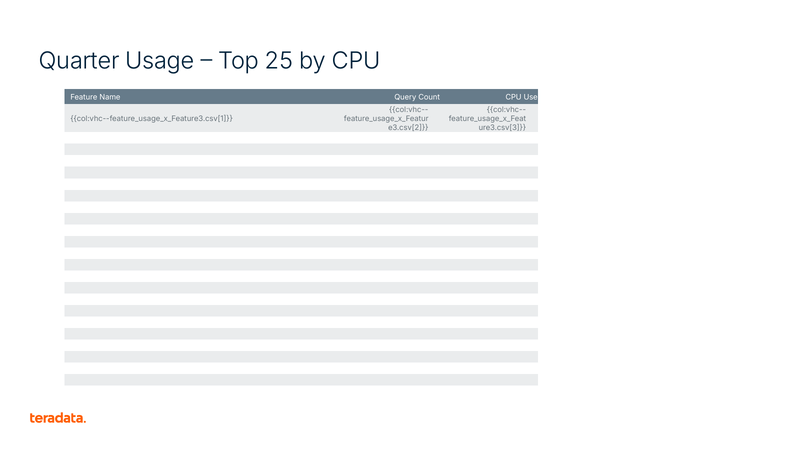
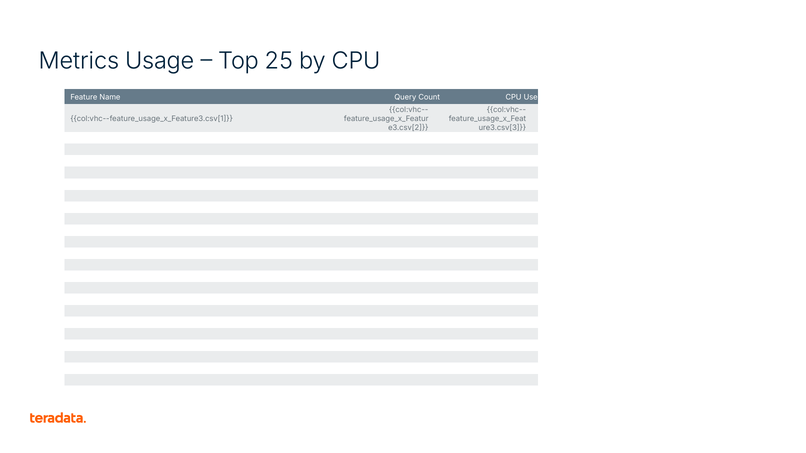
Quarter: Quarter -> Metrics
